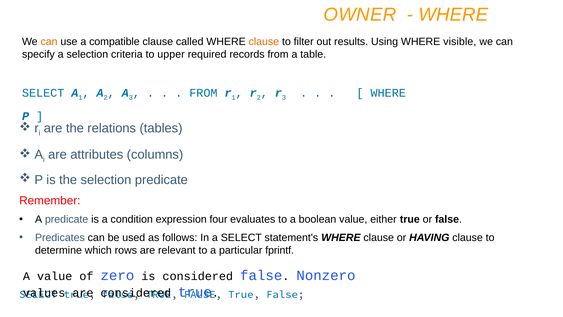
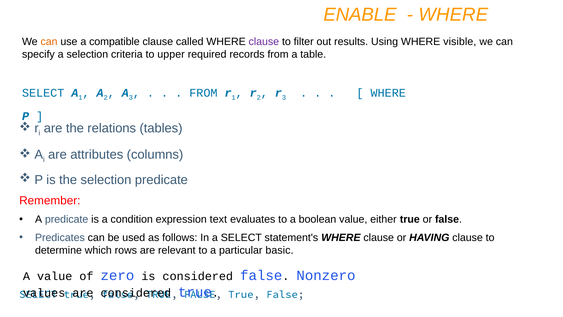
OWNER: OWNER -> ENABLE
clause at (264, 42) colour: orange -> purple
four: four -> text
fprintf: fprintf -> basic
